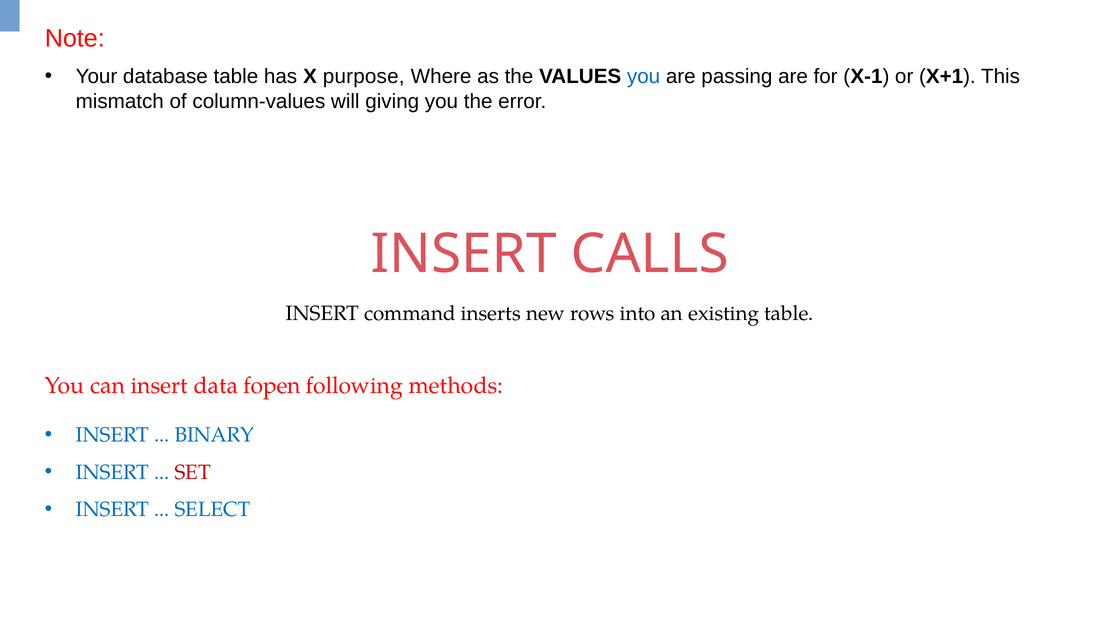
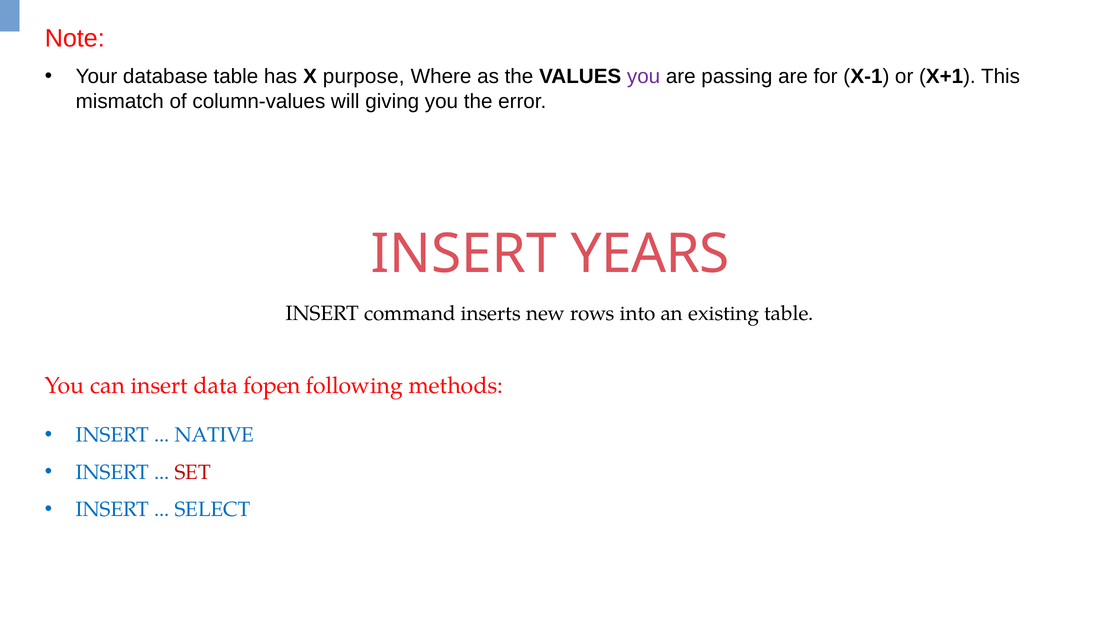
you at (644, 77) colour: blue -> purple
CALLS: CALLS -> YEARS
BINARY: BINARY -> NATIVE
